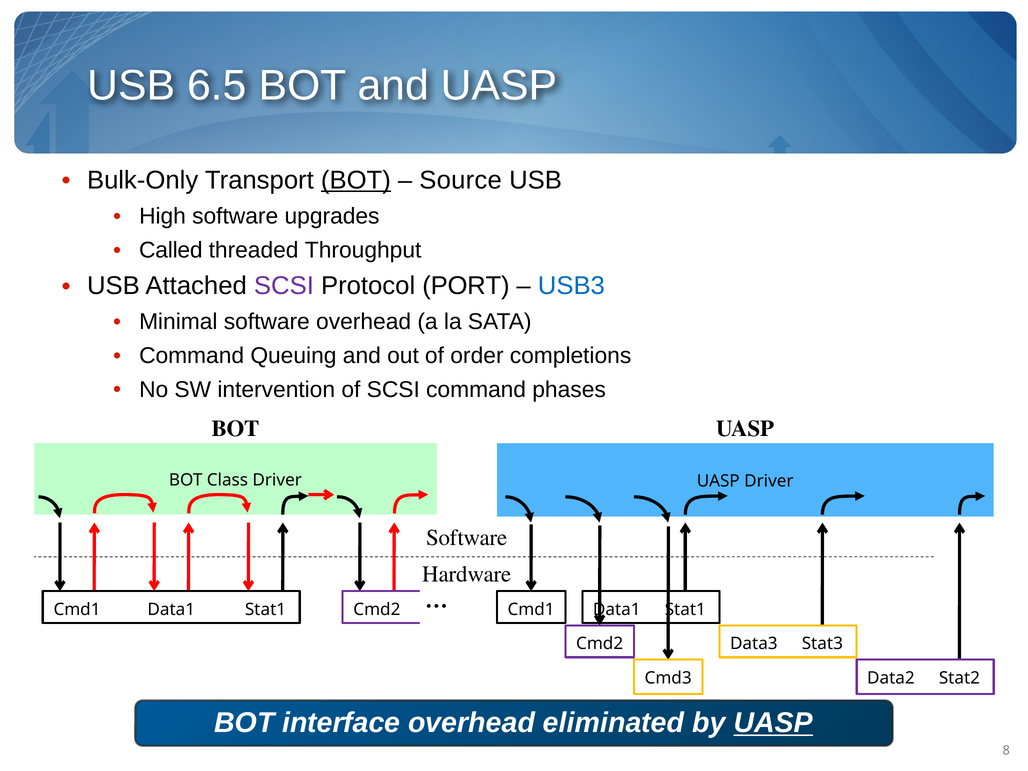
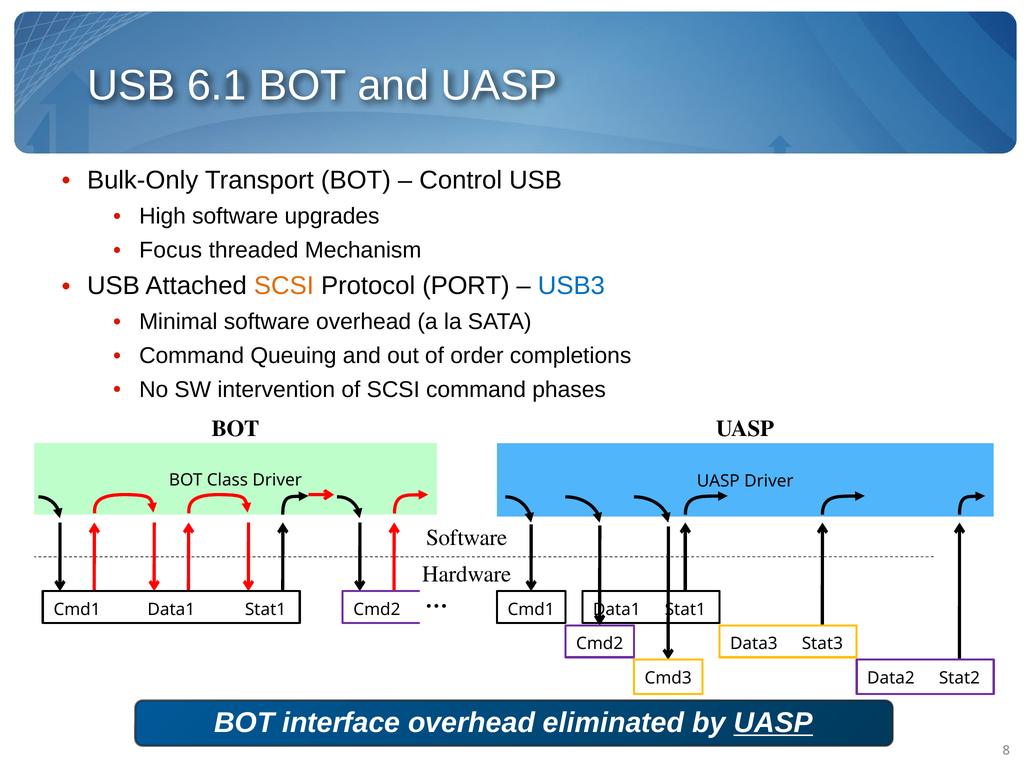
6.5: 6.5 -> 6.1
BOT at (356, 180) underline: present -> none
Source: Source -> Control
Called: Called -> Focus
Throughput: Throughput -> Mechanism
SCSI at (284, 286) colour: purple -> orange
